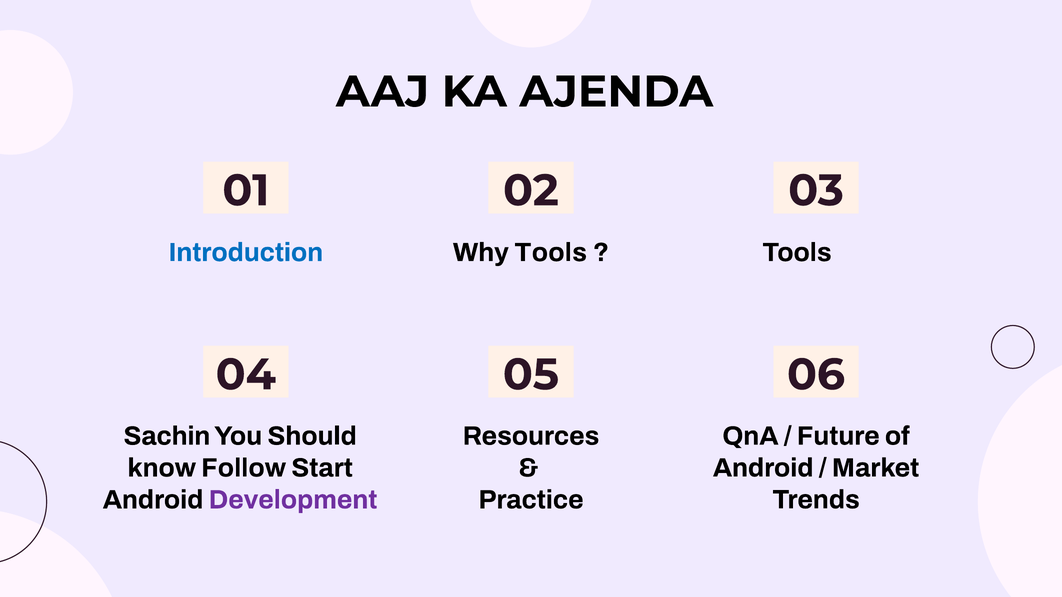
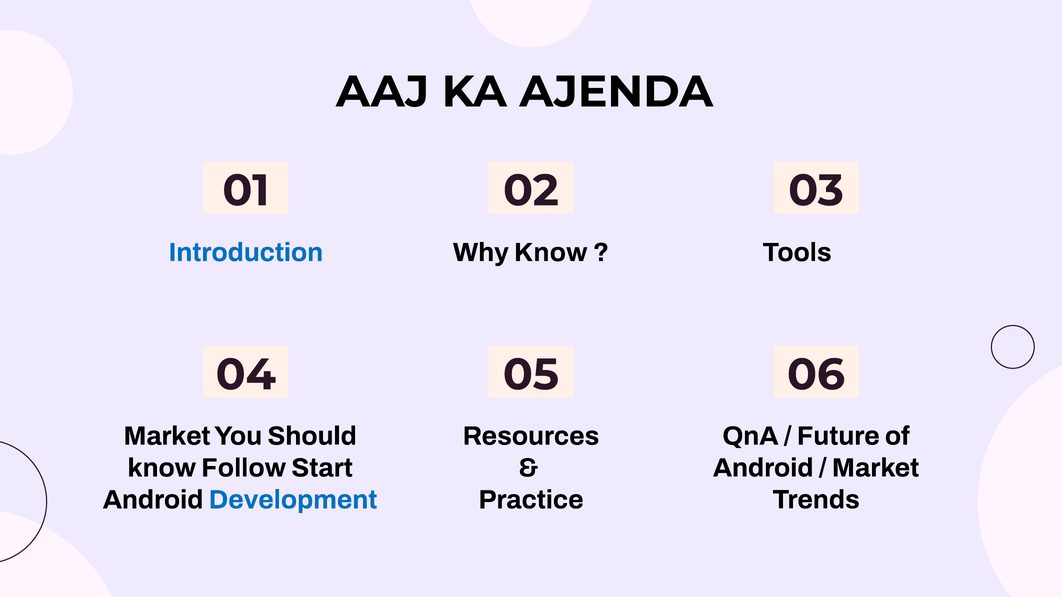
Why Tools: Tools -> Know
Sachin at (167, 436): Sachin -> Market
Development colour: purple -> blue
